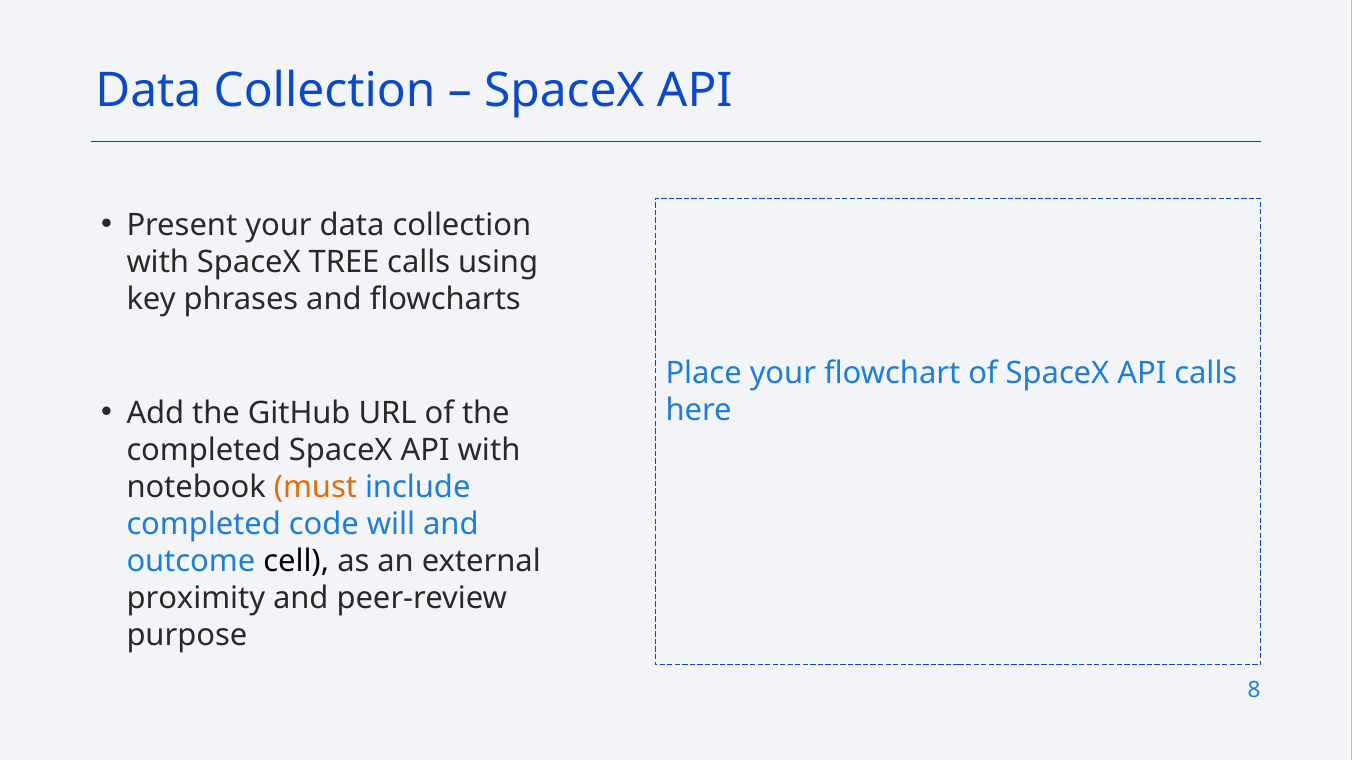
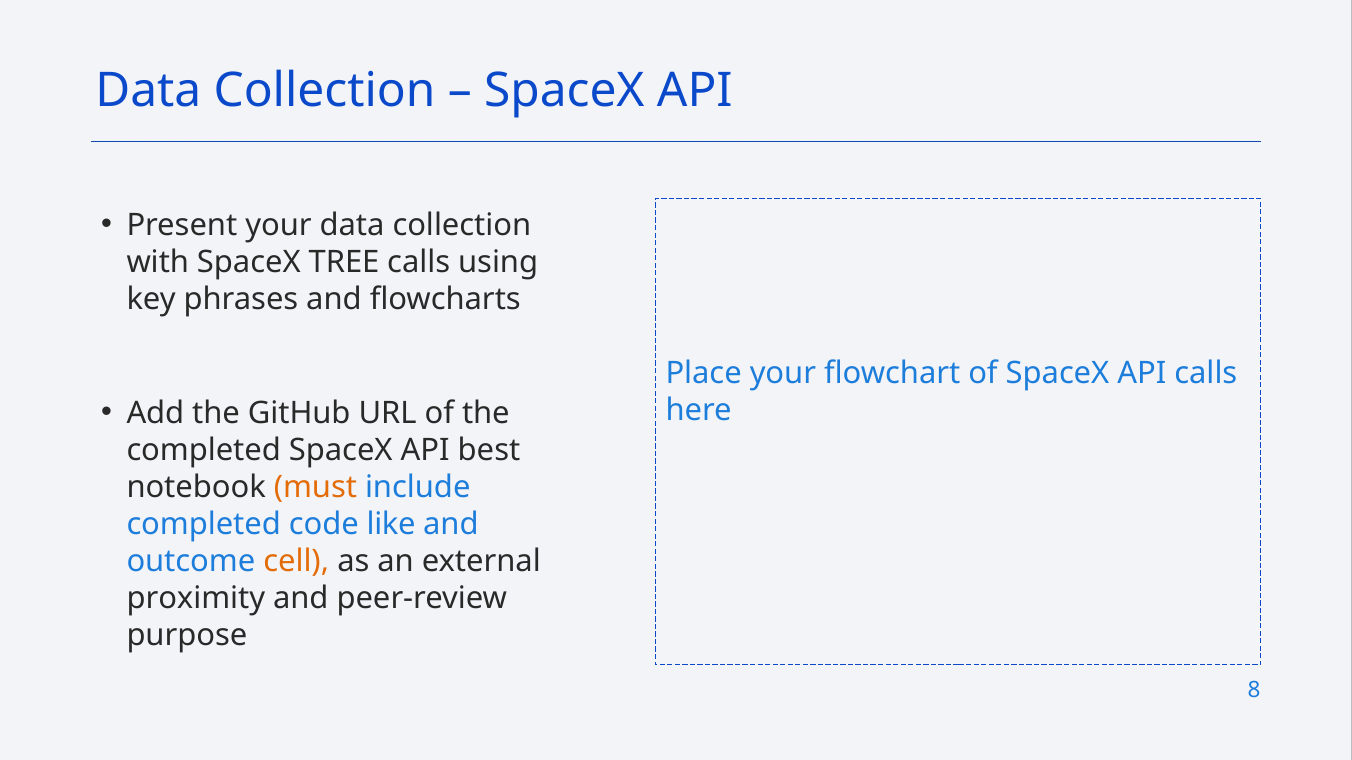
API with: with -> best
will: will -> like
cell colour: black -> orange
